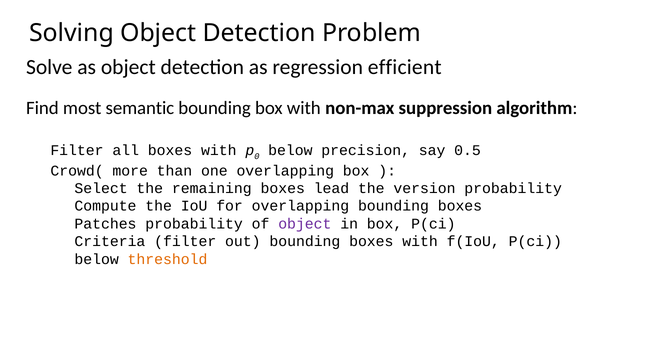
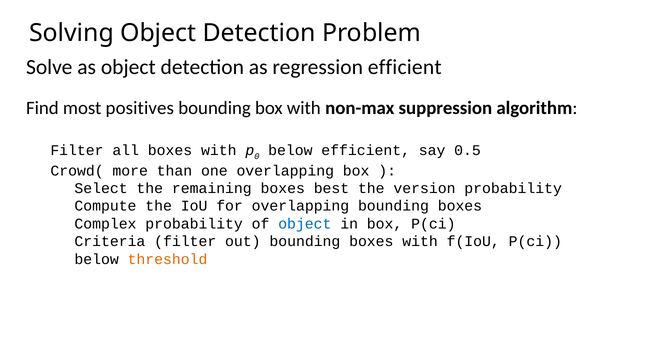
semantic: semantic -> positives
below precision: precision -> efficient
lead: lead -> best
Patches: Patches -> Complex
object at (305, 224) colour: purple -> blue
